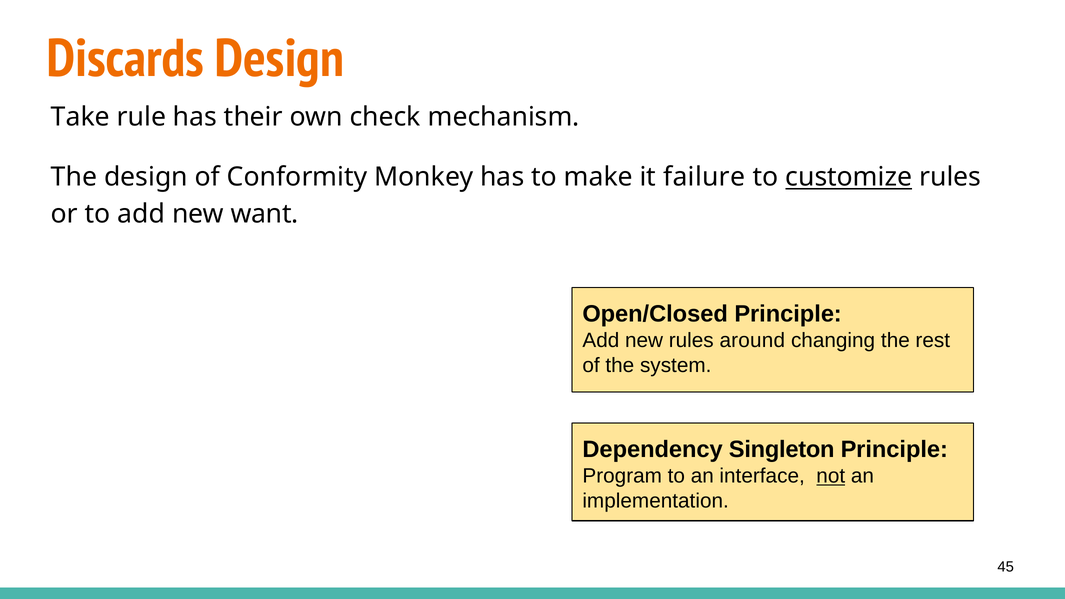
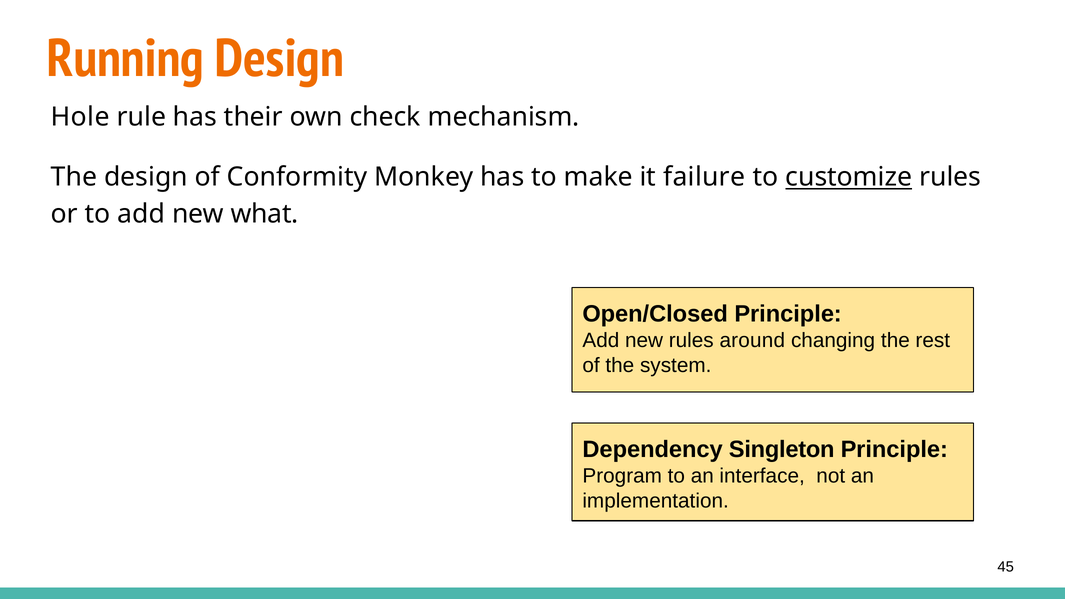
Discards: Discards -> Running
Take: Take -> Hole
want: want -> what
not underline: present -> none
